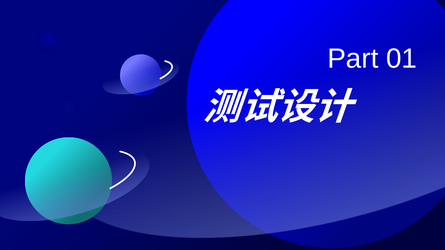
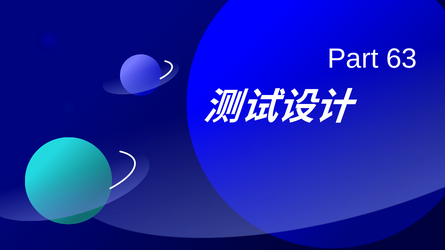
01: 01 -> 63
